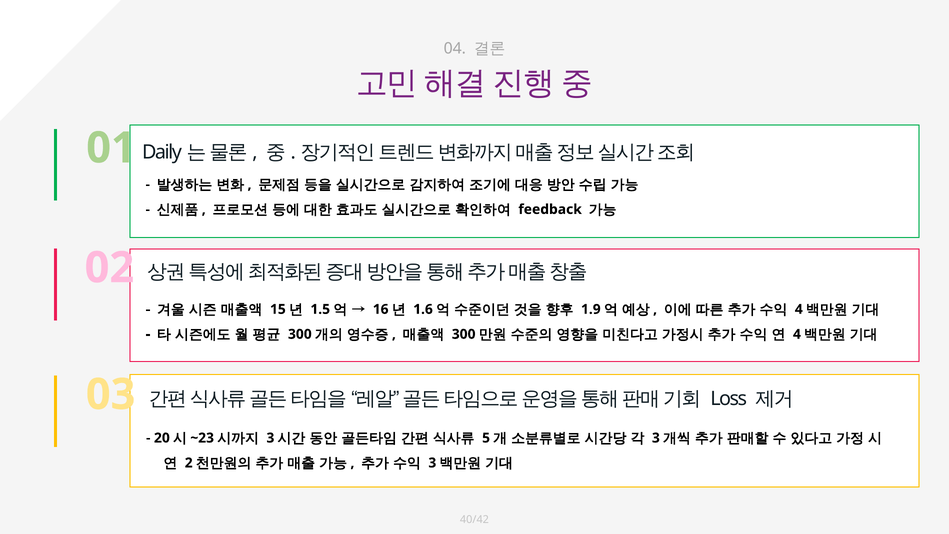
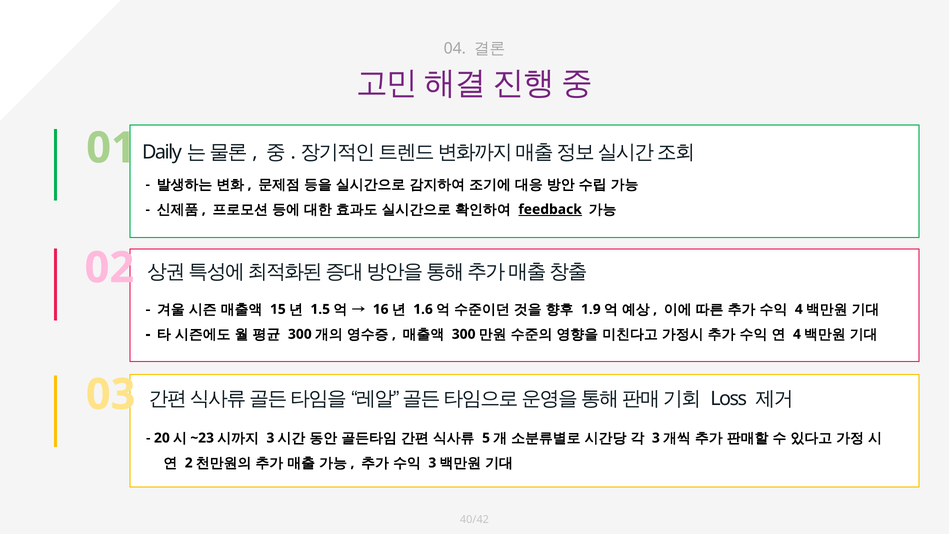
feedback underline: none -> present
